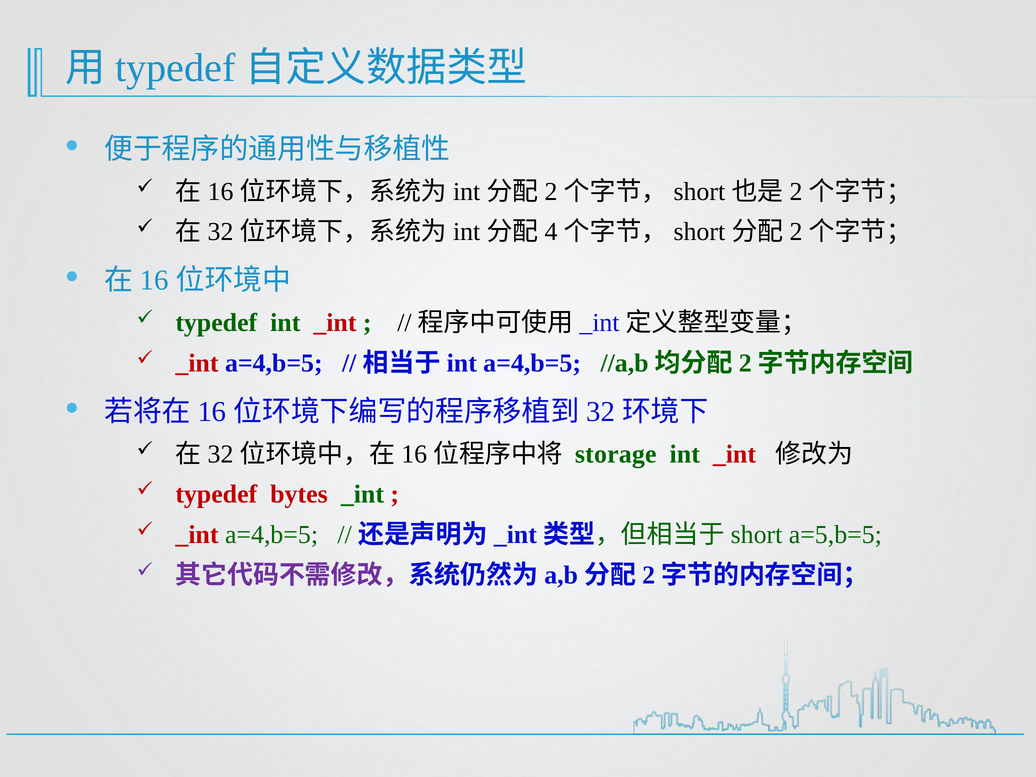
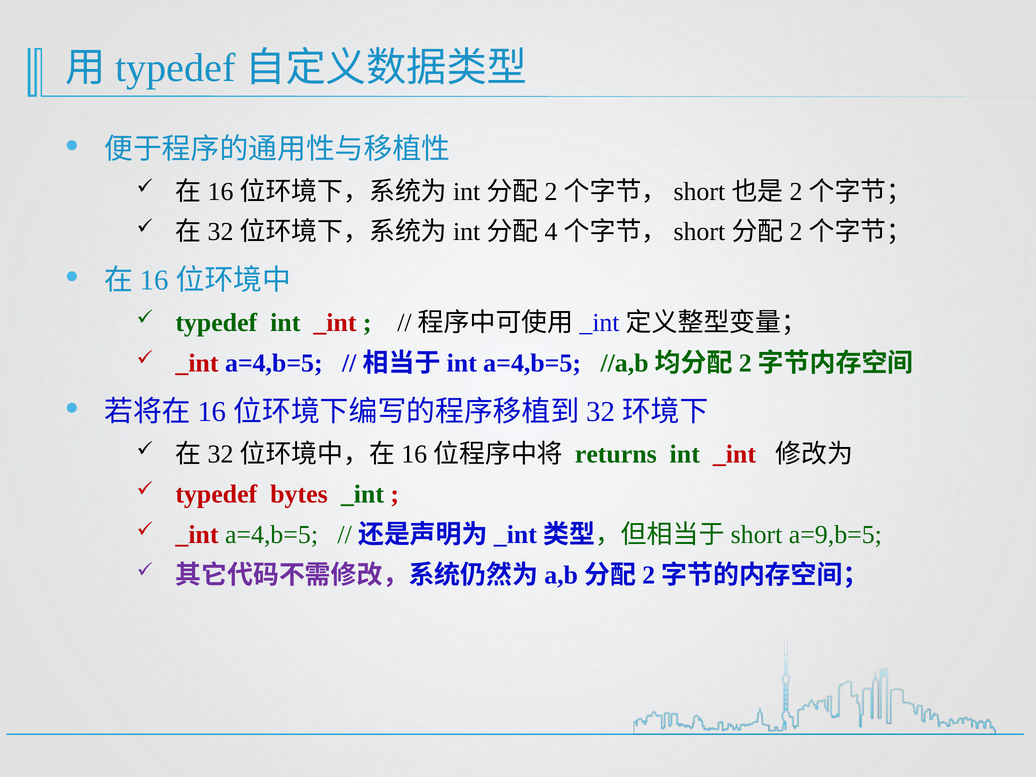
storage: storage -> returns
a=5,b=5: a=5,b=5 -> a=9,b=5
